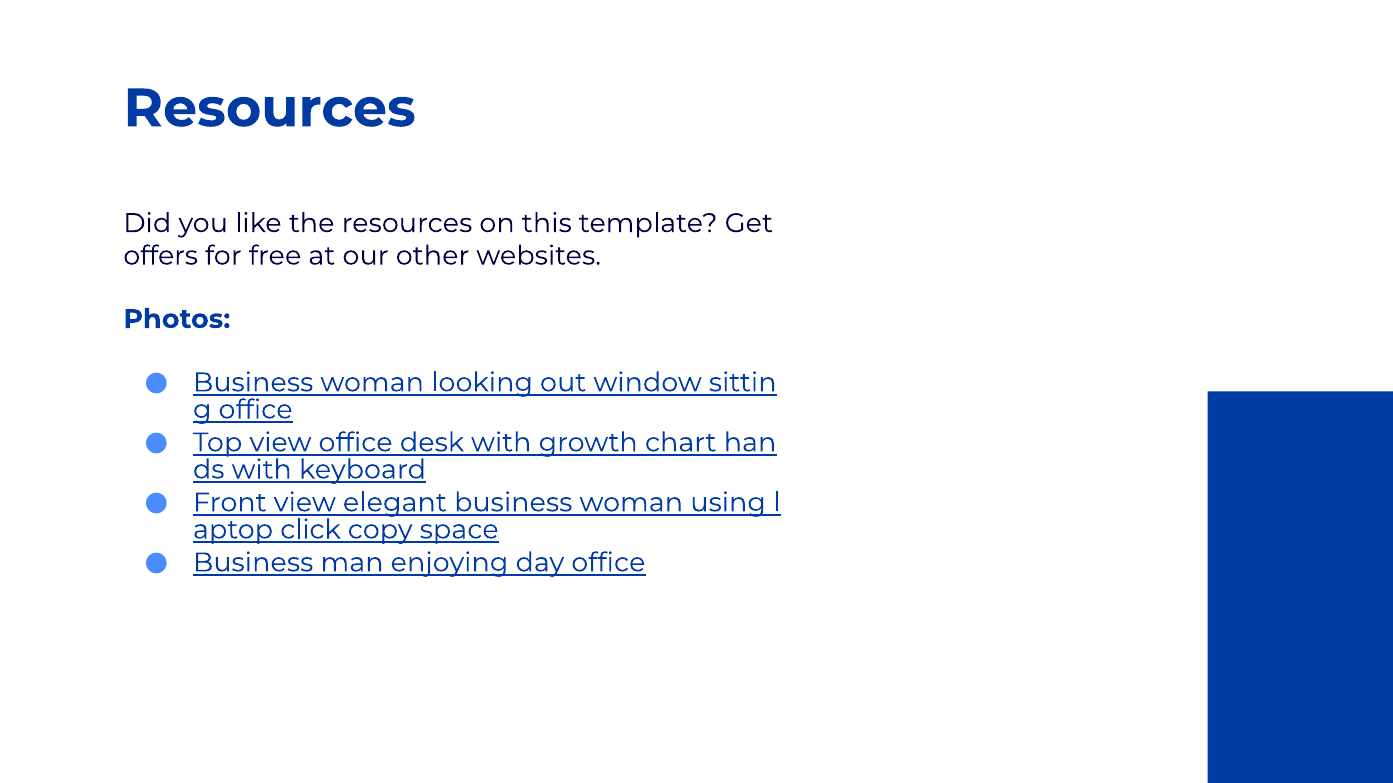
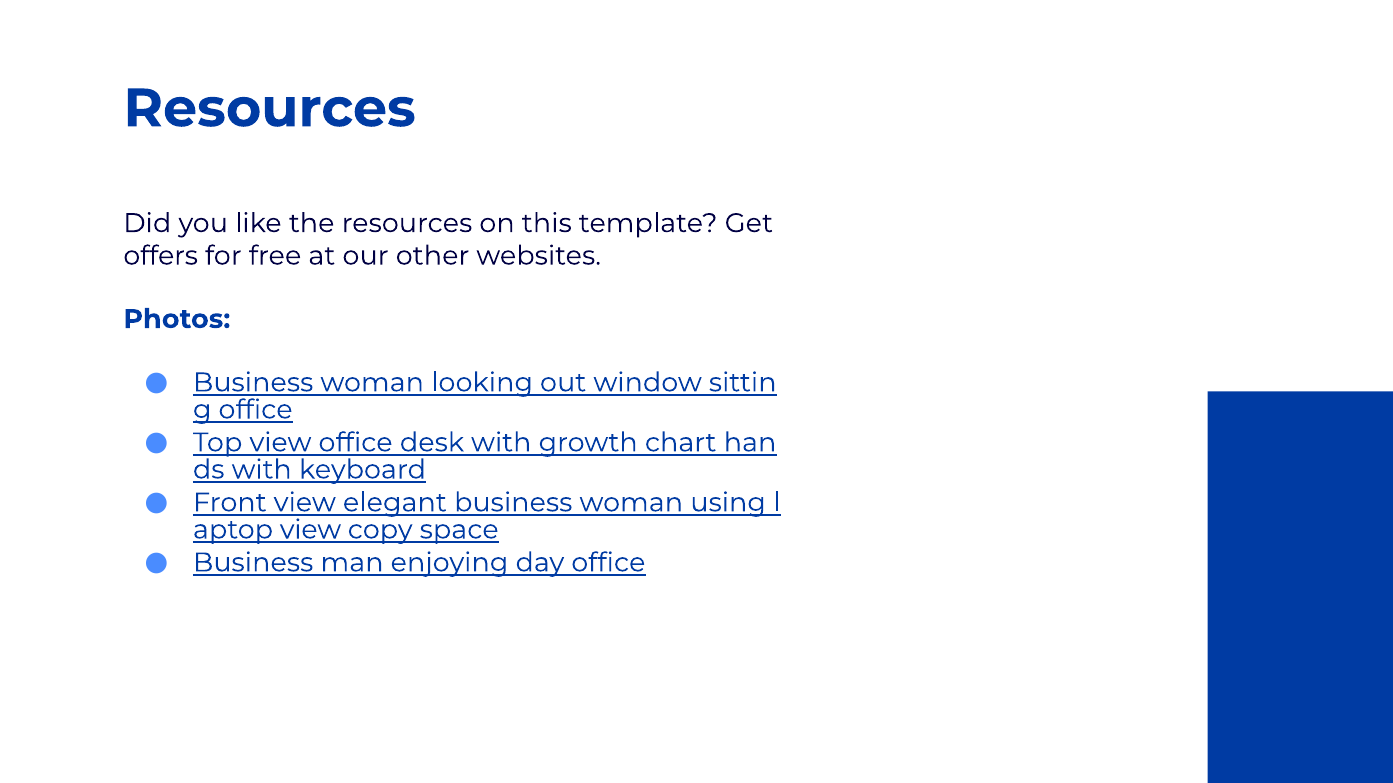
click at (310, 530): click -> view
